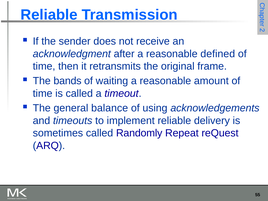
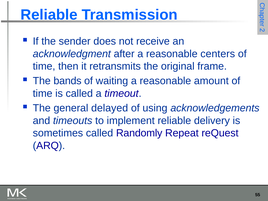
defined: defined -> centers
balance: balance -> delayed
